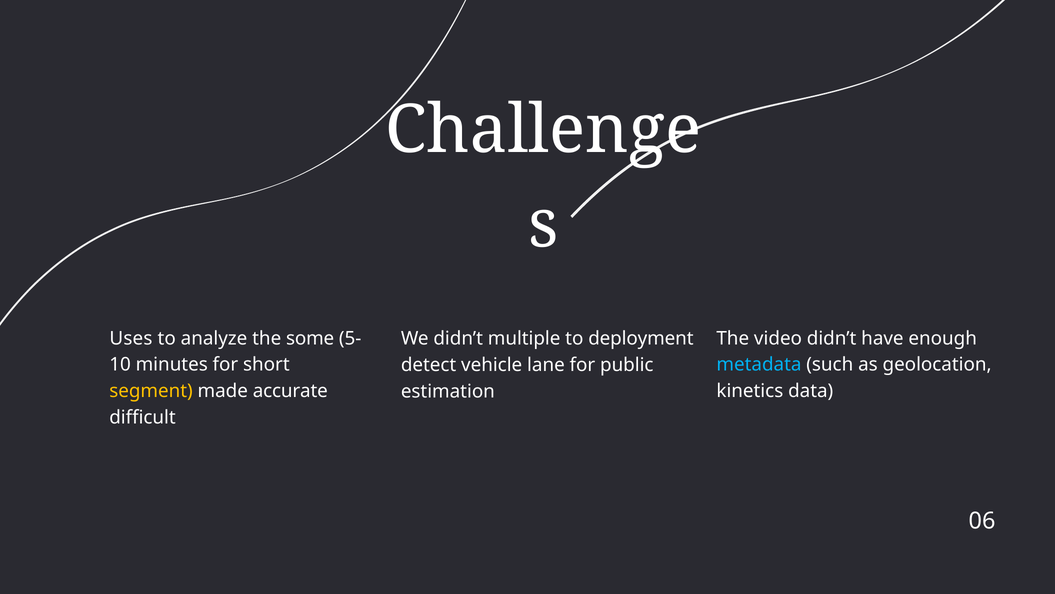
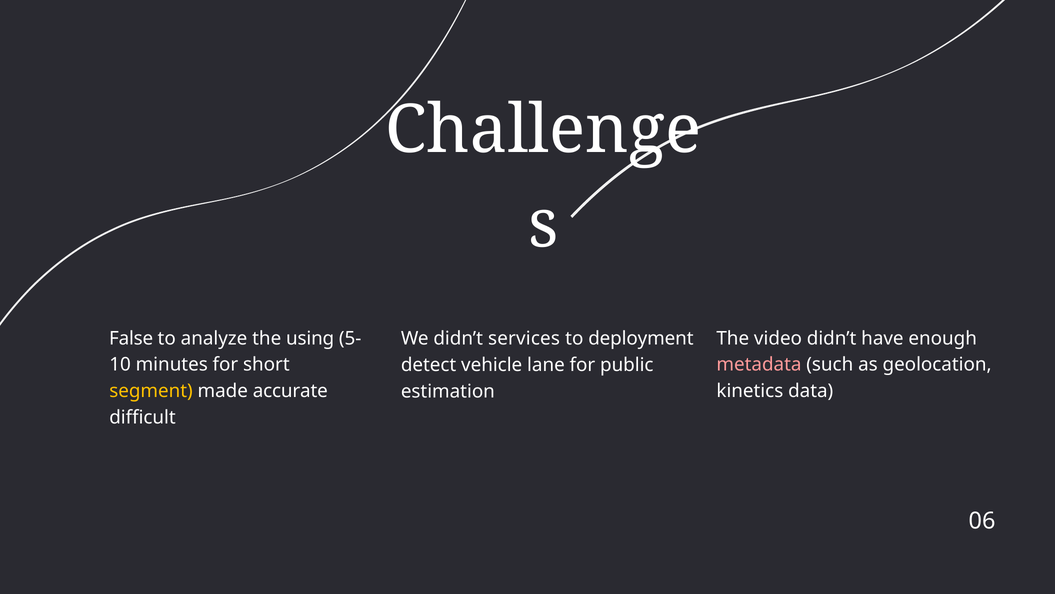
Uses: Uses -> False
some: some -> using
multiple: multiple -> services
metadata colour: light blue -> pink
